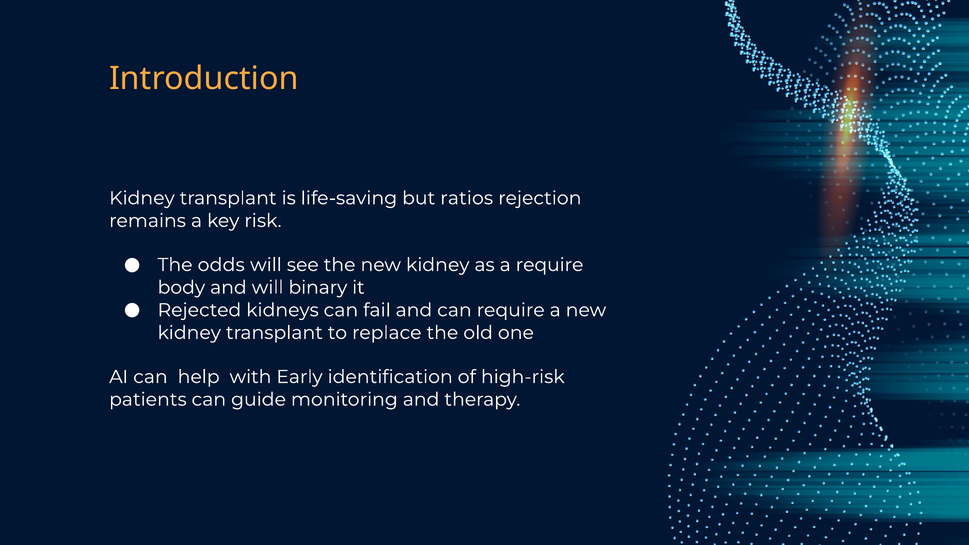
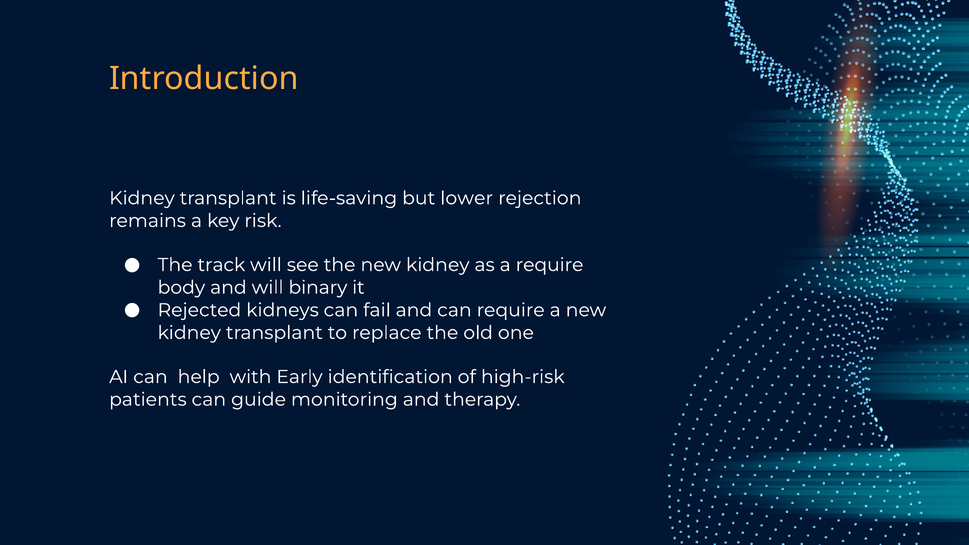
ratios: ratios -> lower
odds: odds -> track
